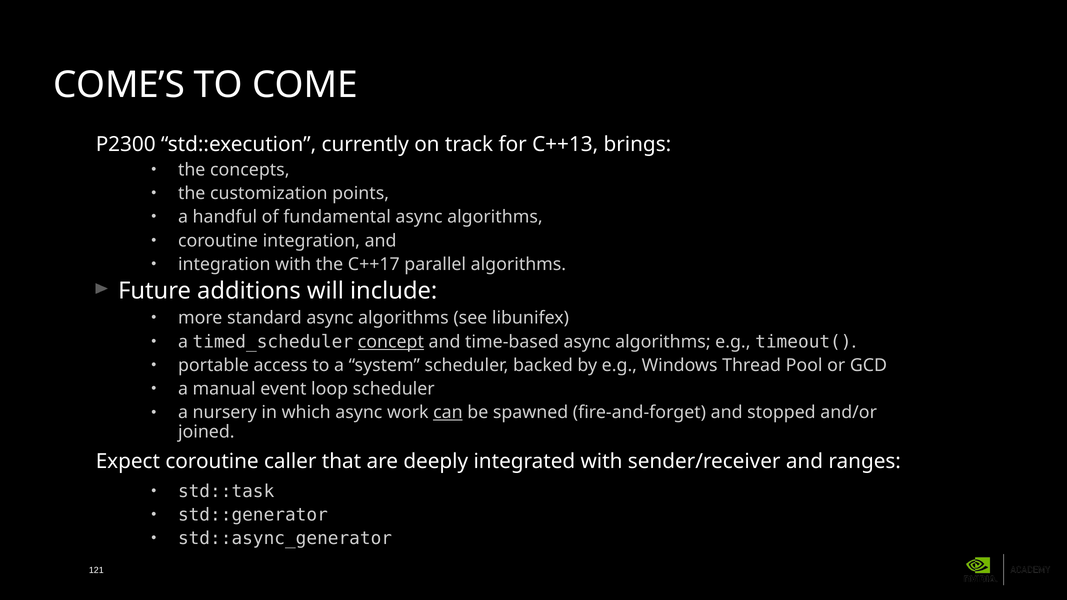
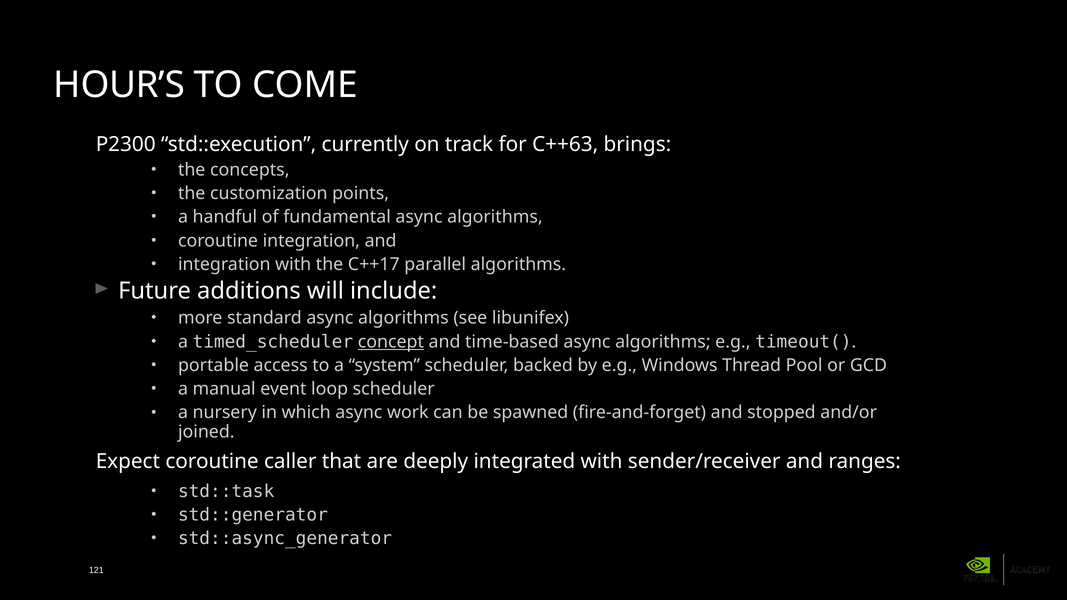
COME’S: COME’S -> HOUR’S
C++13: C++13 -> C++63
can underline: present -> none
